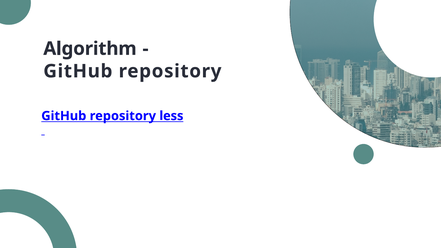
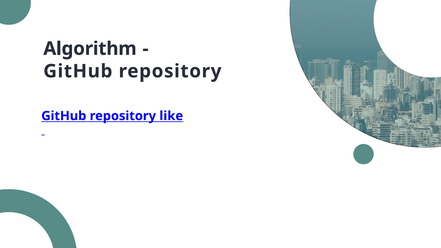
less: less -> like
